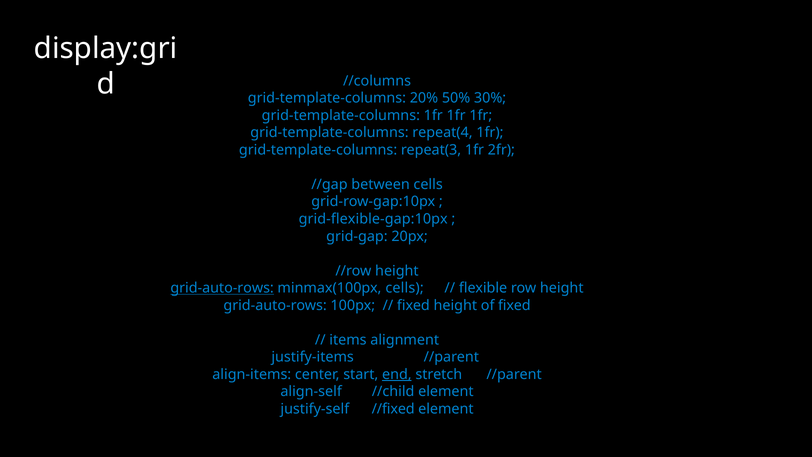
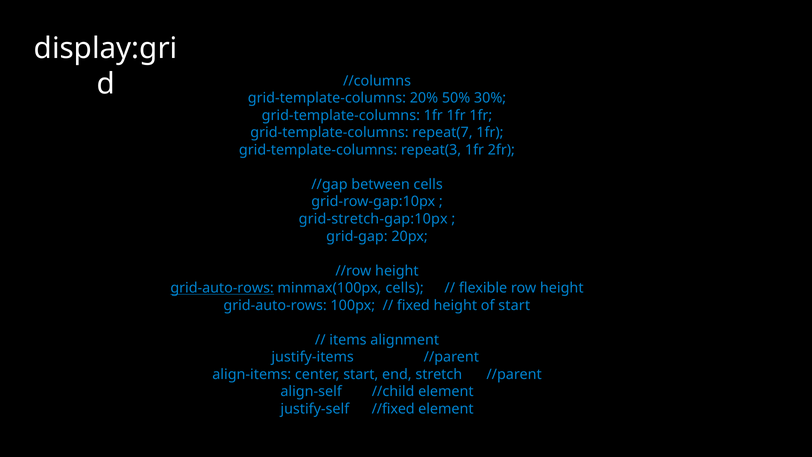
repeat(4: repeat(4 -> repeat(7
grid-flexible-gap:10px: grid-flexible-gap:10px -> grid-stretch-gap:10px
of fixed: fixed -> start
end underline: present -> none
